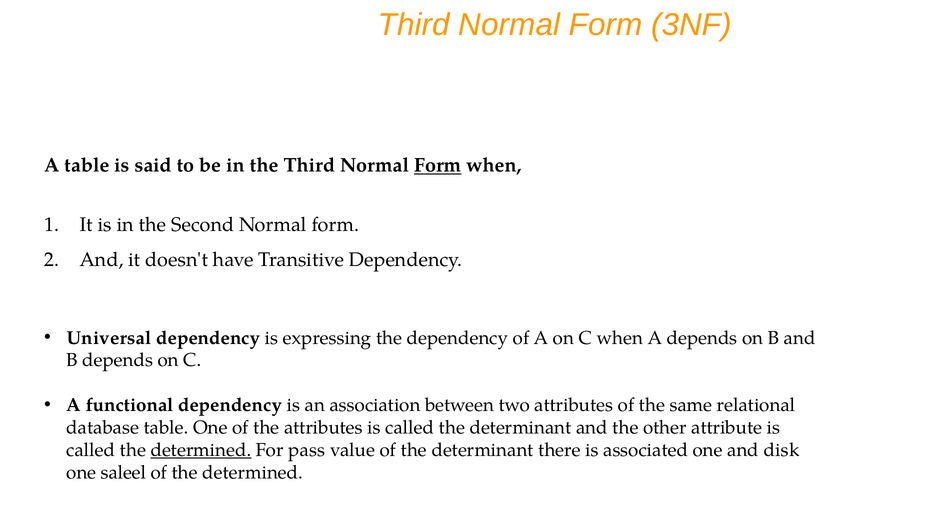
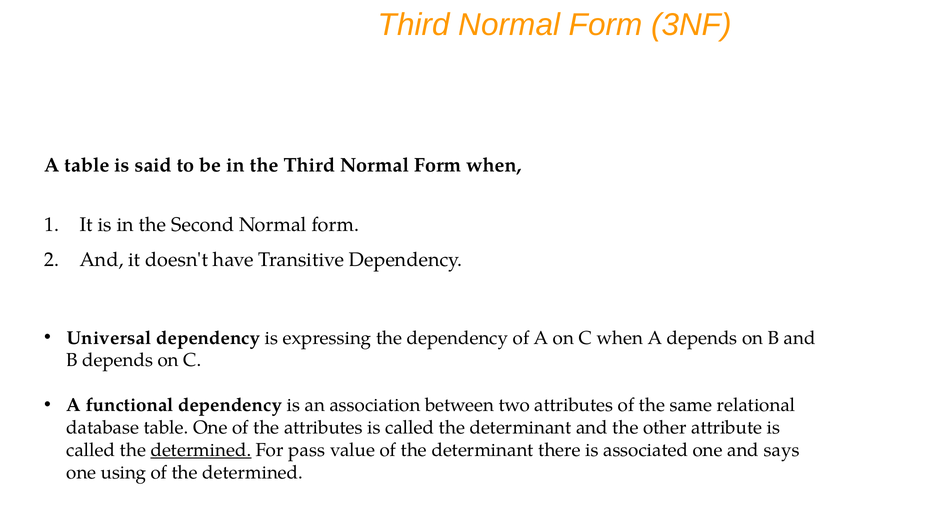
Form at (438, 165) underline: present -> none
disk: disk -> says
saleel: saleel -> using
